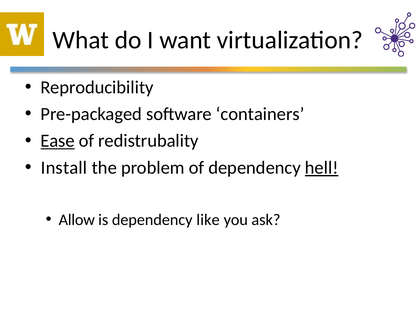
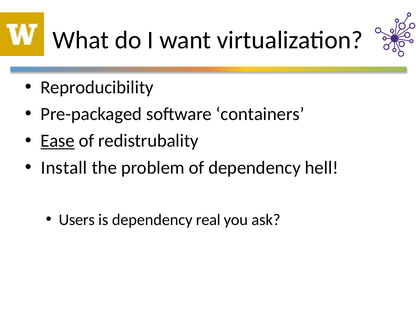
hell underline: present -> none
Allow: Allow -> Users
like: like -> real
